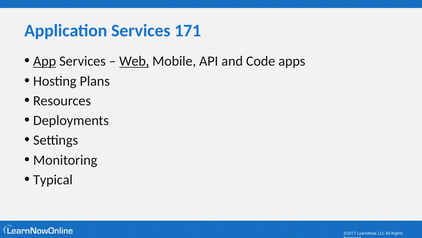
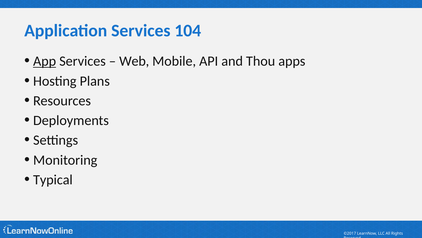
171: 171 -> 104
Web underline: present -> none
Code: Code -> Thou
